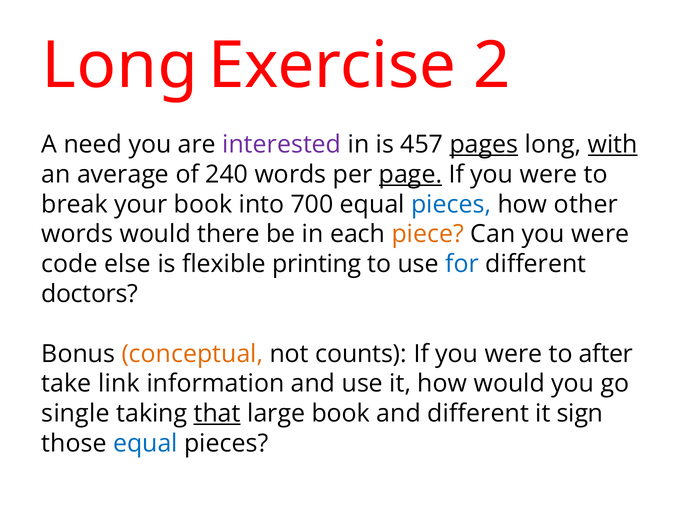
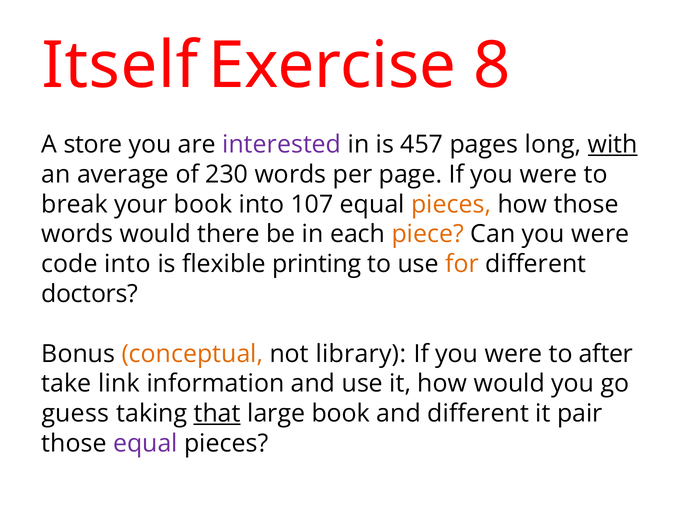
Long at (120, 66): Long -> Itself
2: 2 -> 8
need: need -> store
pages underline: present -> none
240: 240 -> 230
page underline: present -> none
700: 700 -> 107
pieces at (451, 204) colour: blue -> orange
how other: other -> those
code else: else -> into
for colour: blue -> orange
counts: counts -> library
single: single -> guess
sign: sign -> pair
equal at (145, 444) colour: blue -> purple
